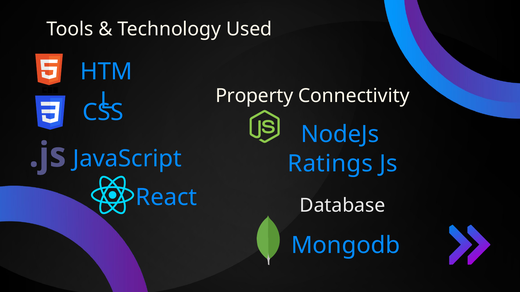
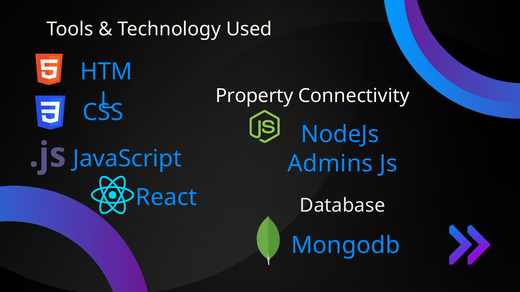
Ratings: Ratings -> Admins
